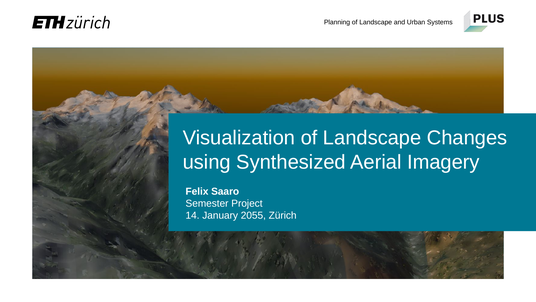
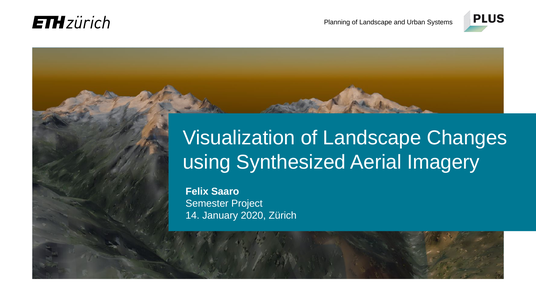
2055: 2055 -> 2020
